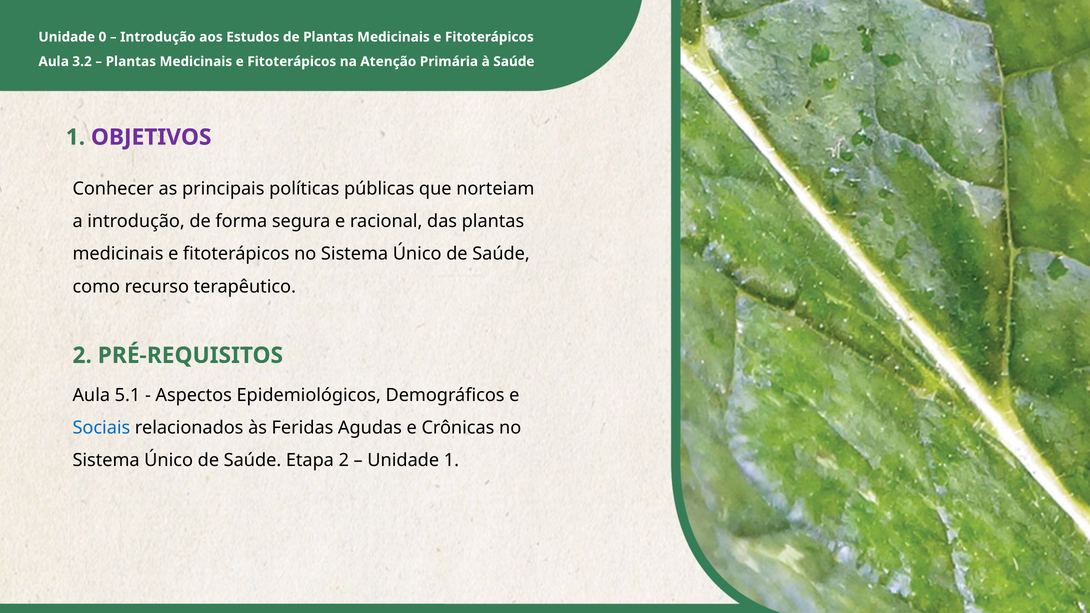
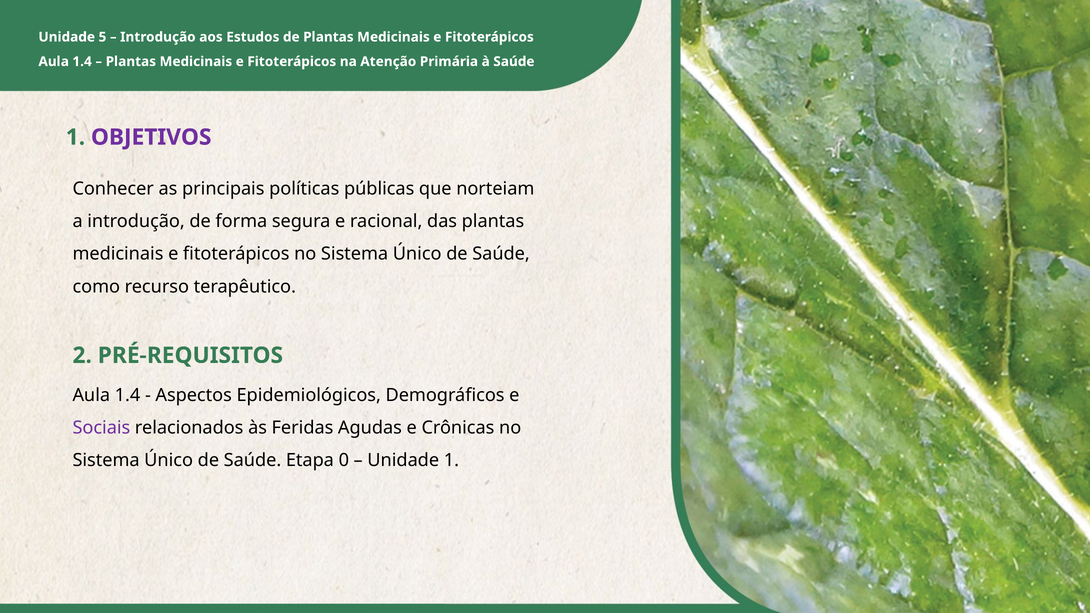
0: 0 -> 5
3.2 at (82, 62): 3.2 -> 1.4
5.1 at (128, 395): 5.1 -> 1.4
Sociais colour: blue -> purple
Etapa 2: 2 -> 0
